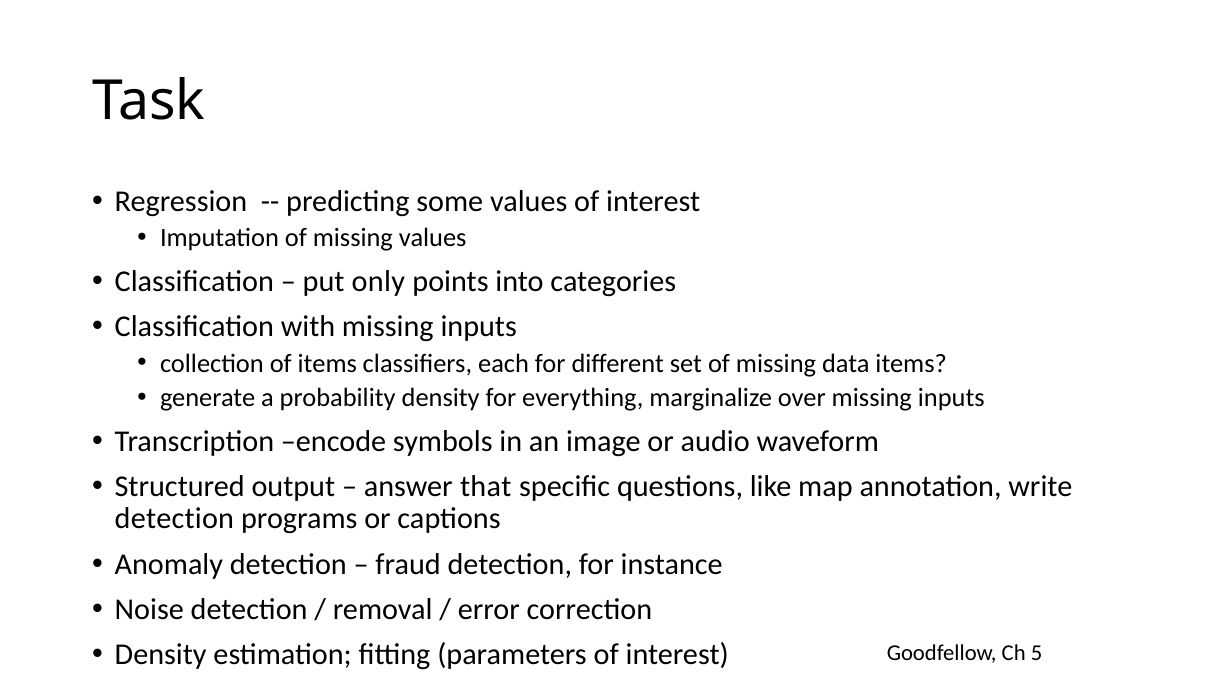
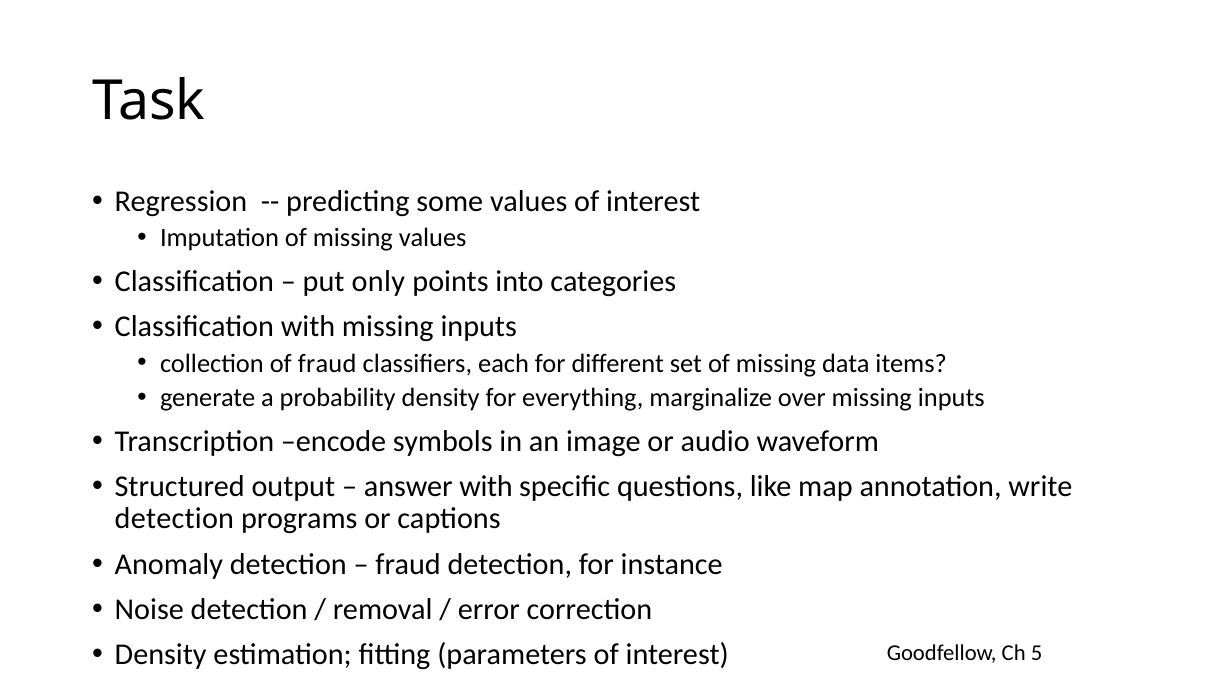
of items: items -> fraud
answer that: that -> with
